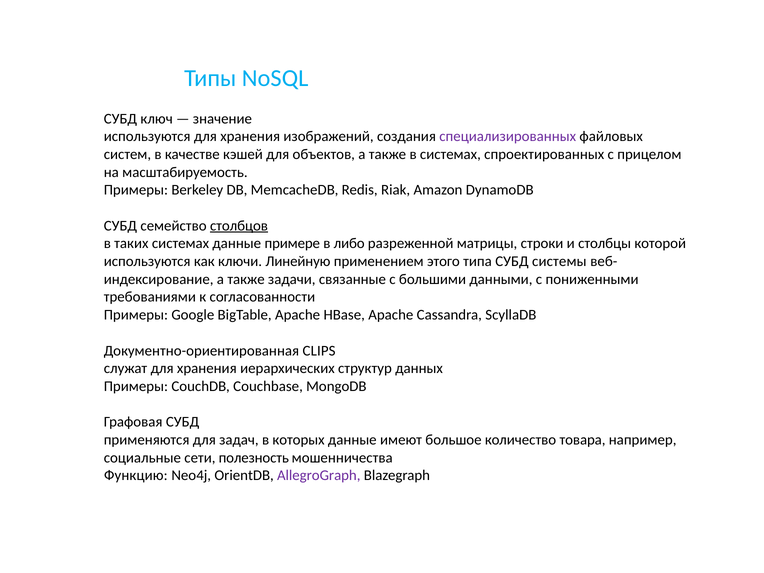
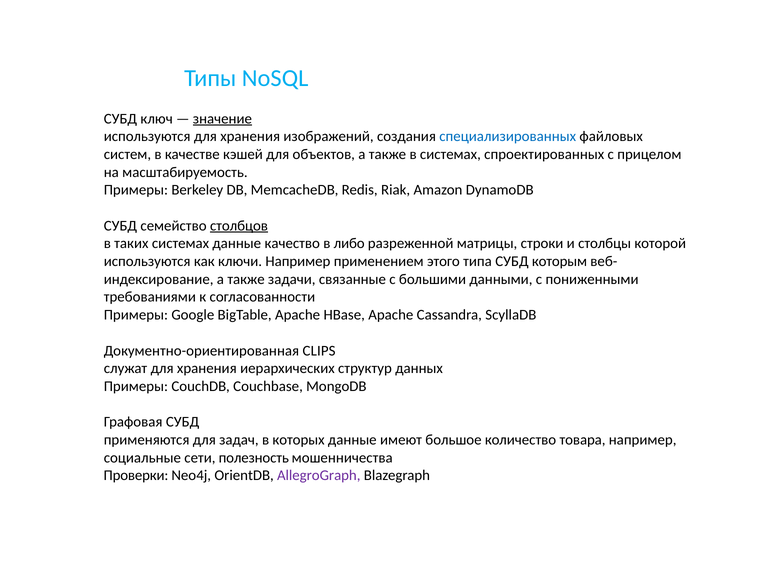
значение underline: none -> present
специализированных colour: purple -> blue
примере: примере -> качество
ключи Линейную: Линейную -> Например
системы: системы -> которым
Функцию: Функцию -> Проверки
